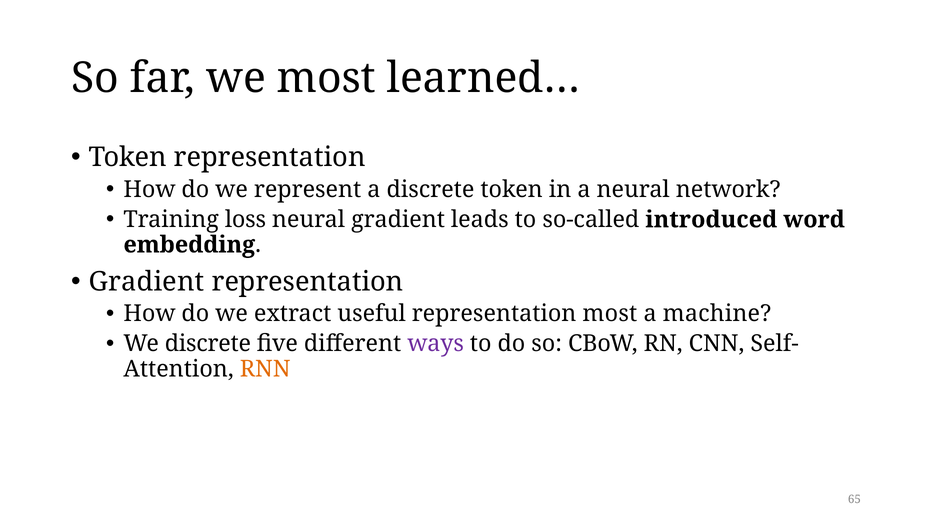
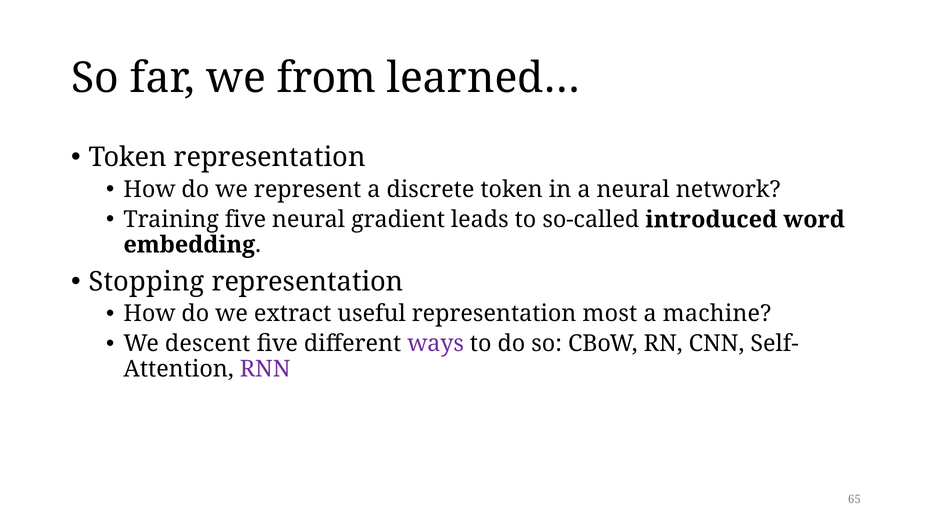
we most: most -> from
Training loss: loss -> five
Gradient at (147, 282): Gradient -> Stopping
We discrete: discrete -> descent
RNN colour: orange -> purple
